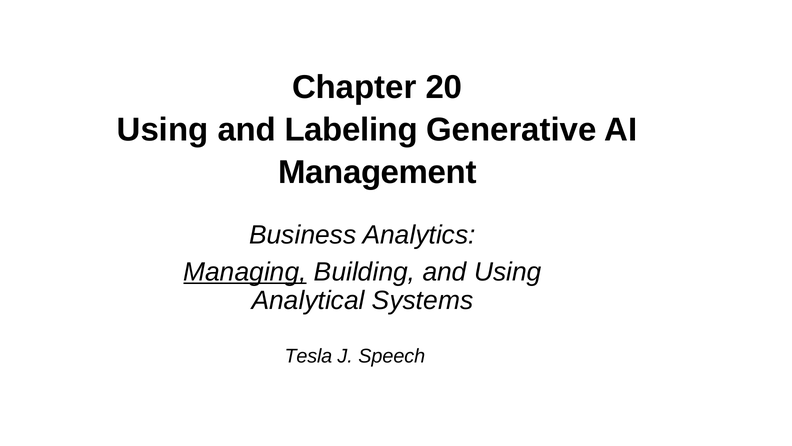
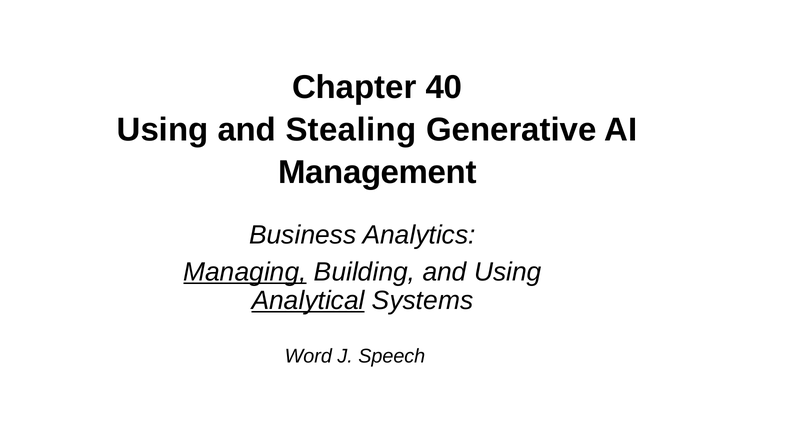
20: 20 -> 40
Labeling: Labeling -> Stealing
Analytical underline: none -> present
Tesla: Tesla -> Word
